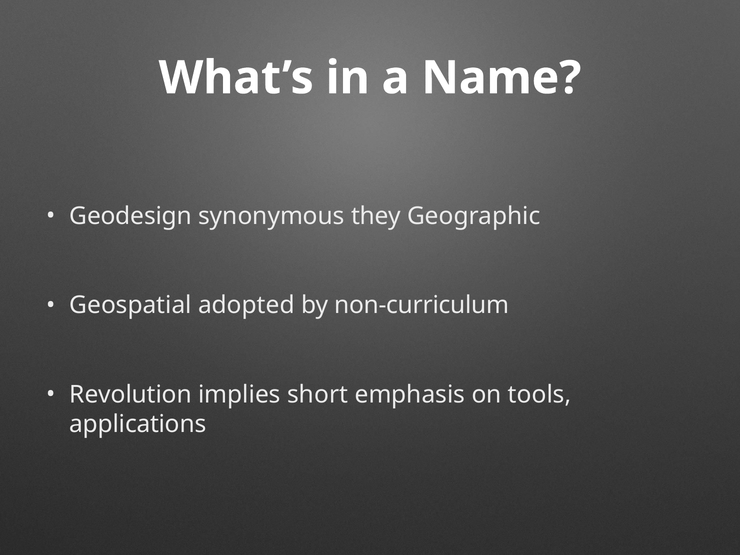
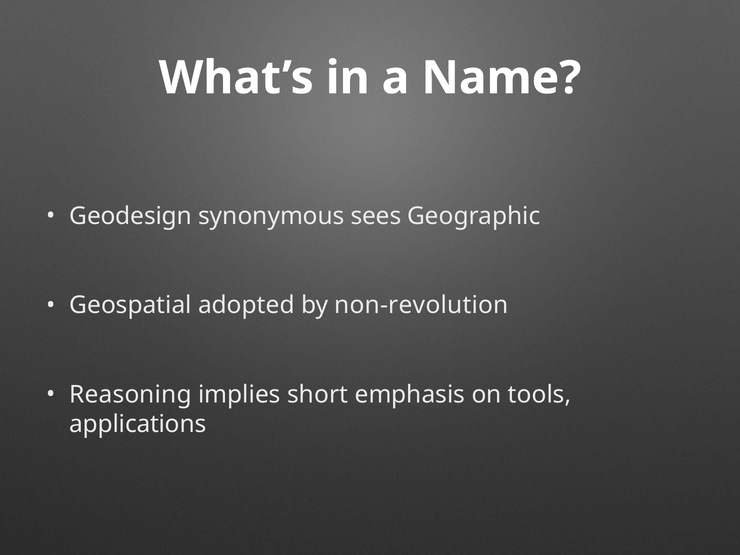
they: they -> sees
non-curriculum: non-curriculum -> non-revolution
Revolution: Revolution -> Reasoning
